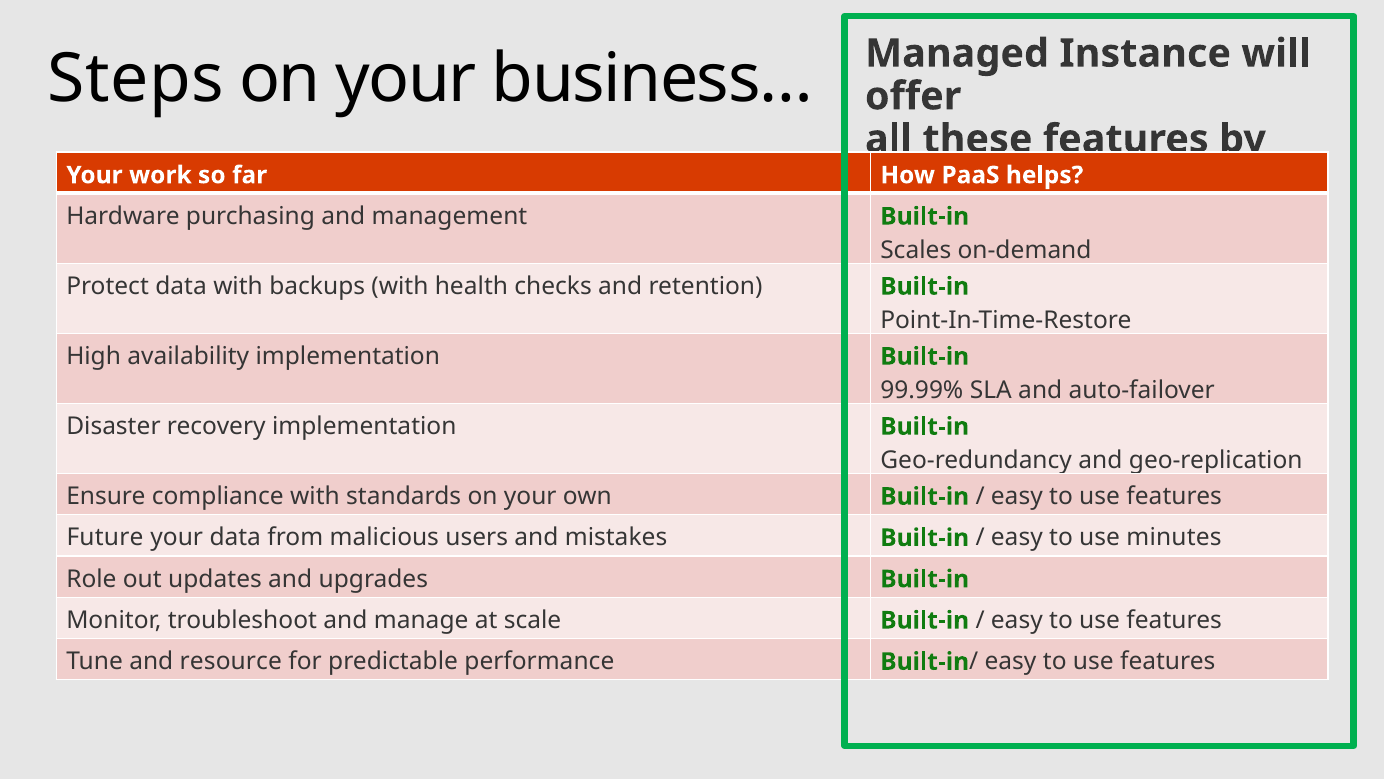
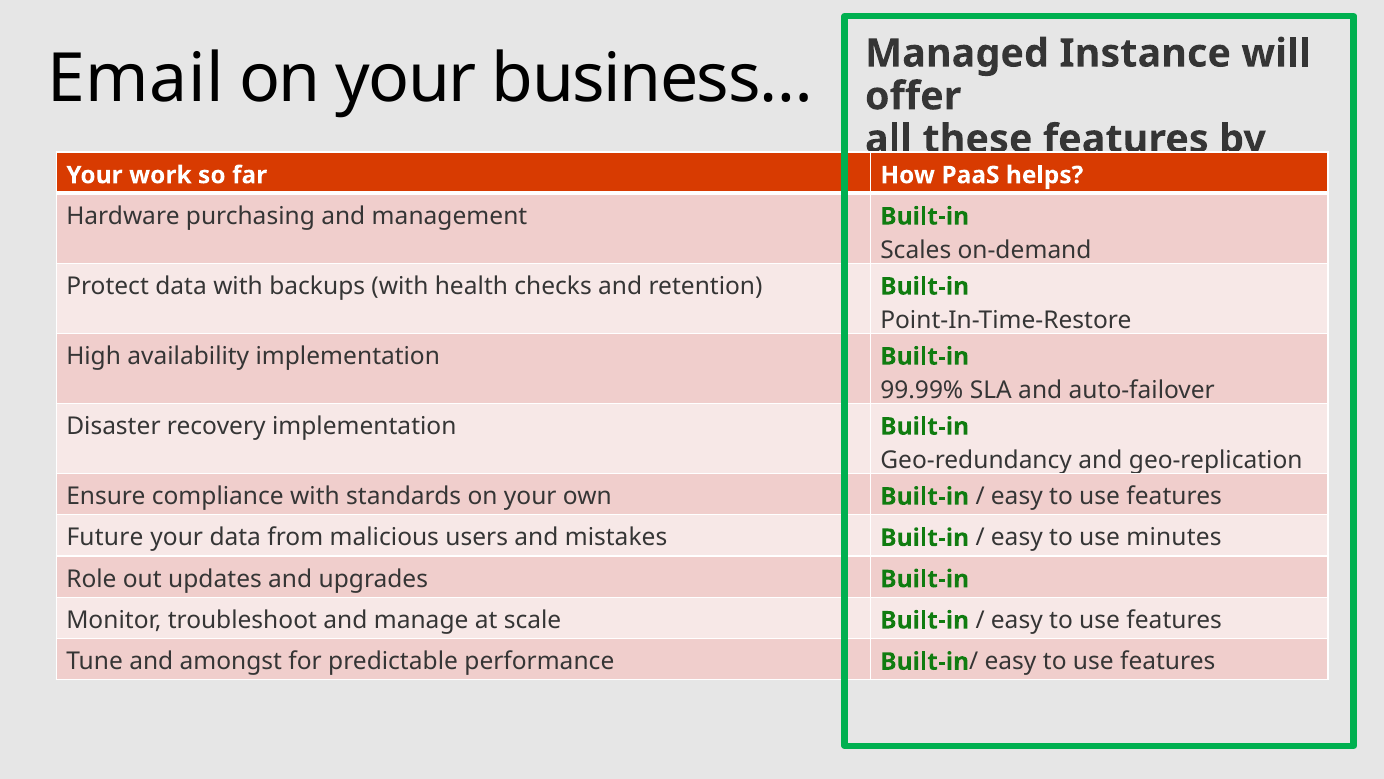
Steps: Steps -> Email
resource: resource -> amongst
